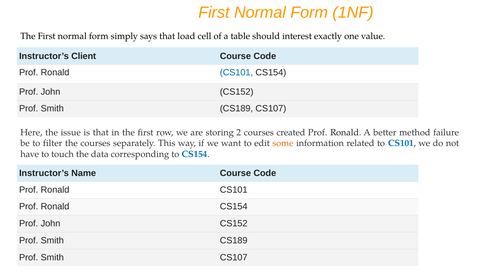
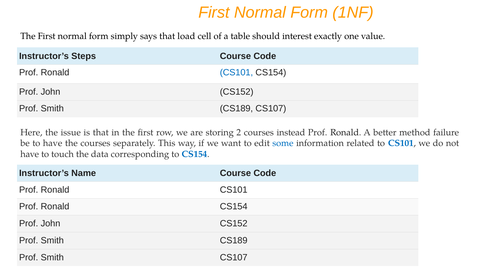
Client: Client -> Steps
created: created -> instead
to filter: filter -> have
some colour: orange -> blue
